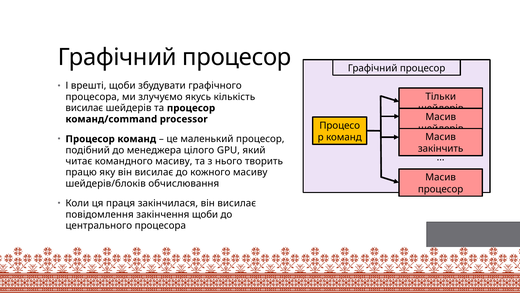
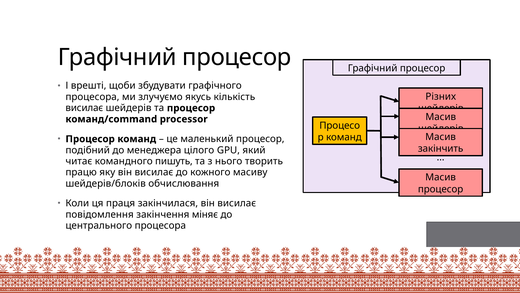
Тільки: Тільки -> Різних
командного масиву: масиву -> пишуть
закінчення щоби: щоби -> міняє
